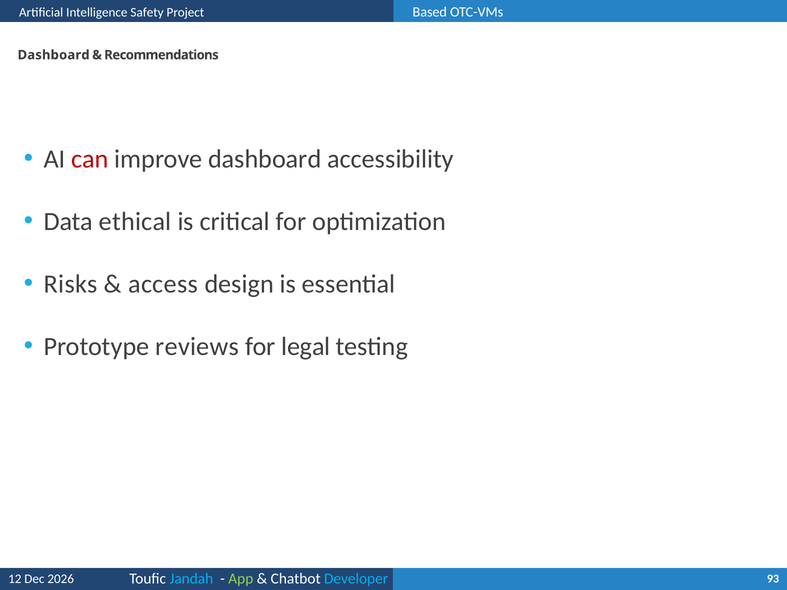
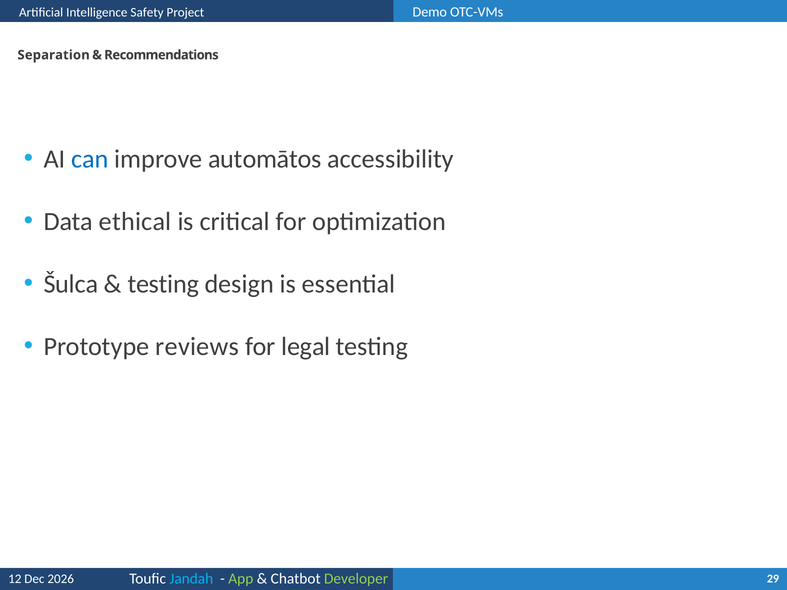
Based: Based -> Demo
Dashboard at (54, 55): Dashboard -> Separation
can colour: red -> blue
improve dashboard: dashboard -> automātos
Risks: Risks -> Šulca
access at (163, 284): access -> testing
Developer colour: light blue -> light green
93: 93 -> 29
